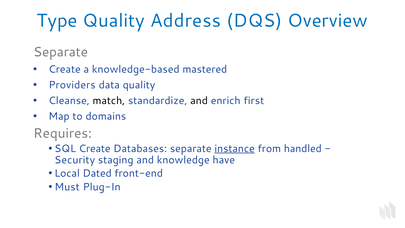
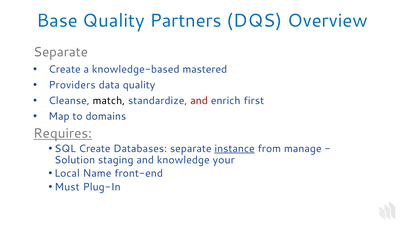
Type: Type -> Base
Address: Address -> Partners
and at (199, 101) colour: black -> red
Requires underline: none -> present
handled: handled -> manage
Security: Security -> Solution
have: have -> your
Dated: Dated -> Name
